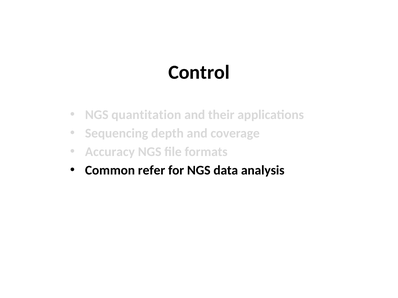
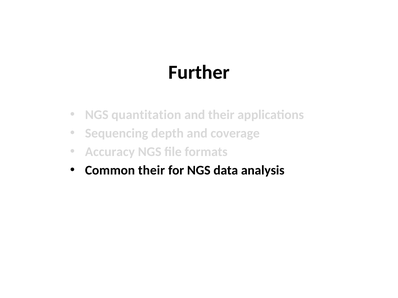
Control: Control -> Further
Common refer: refer -> their
